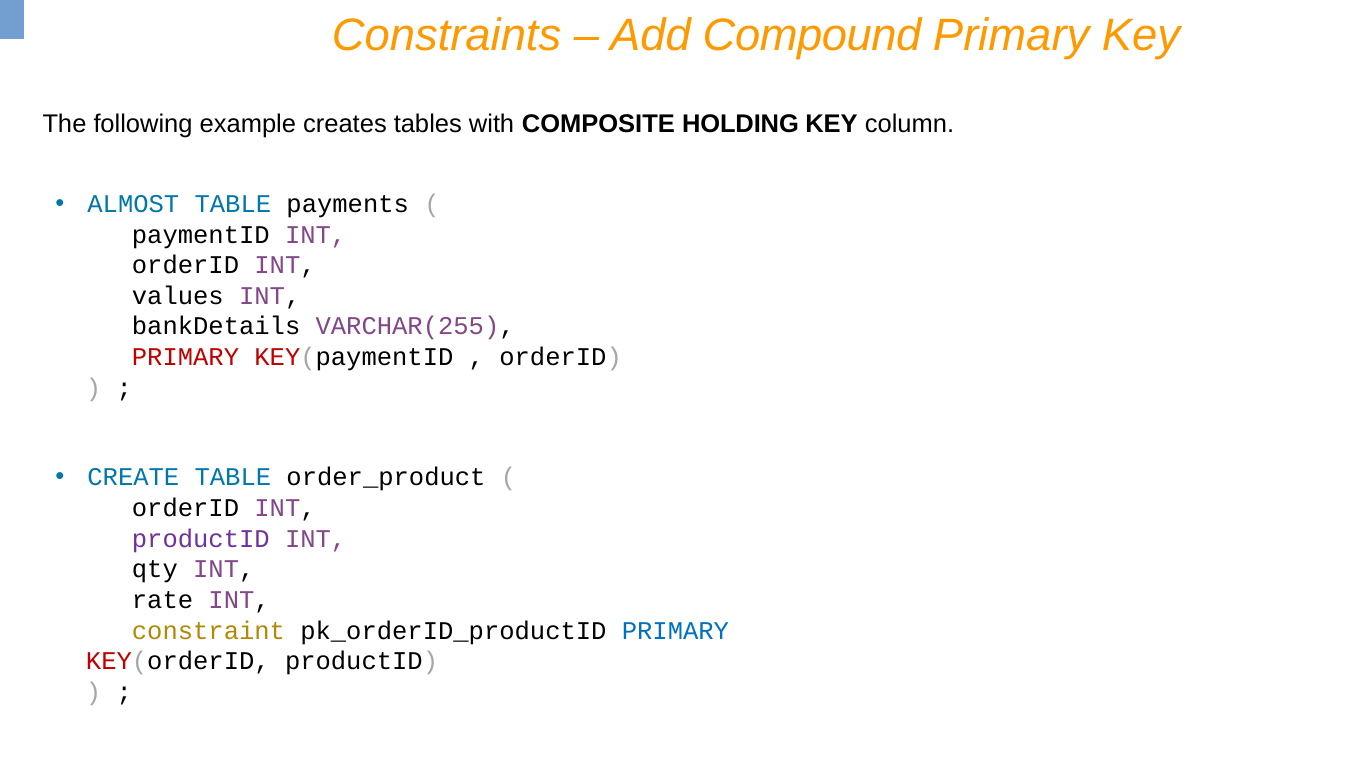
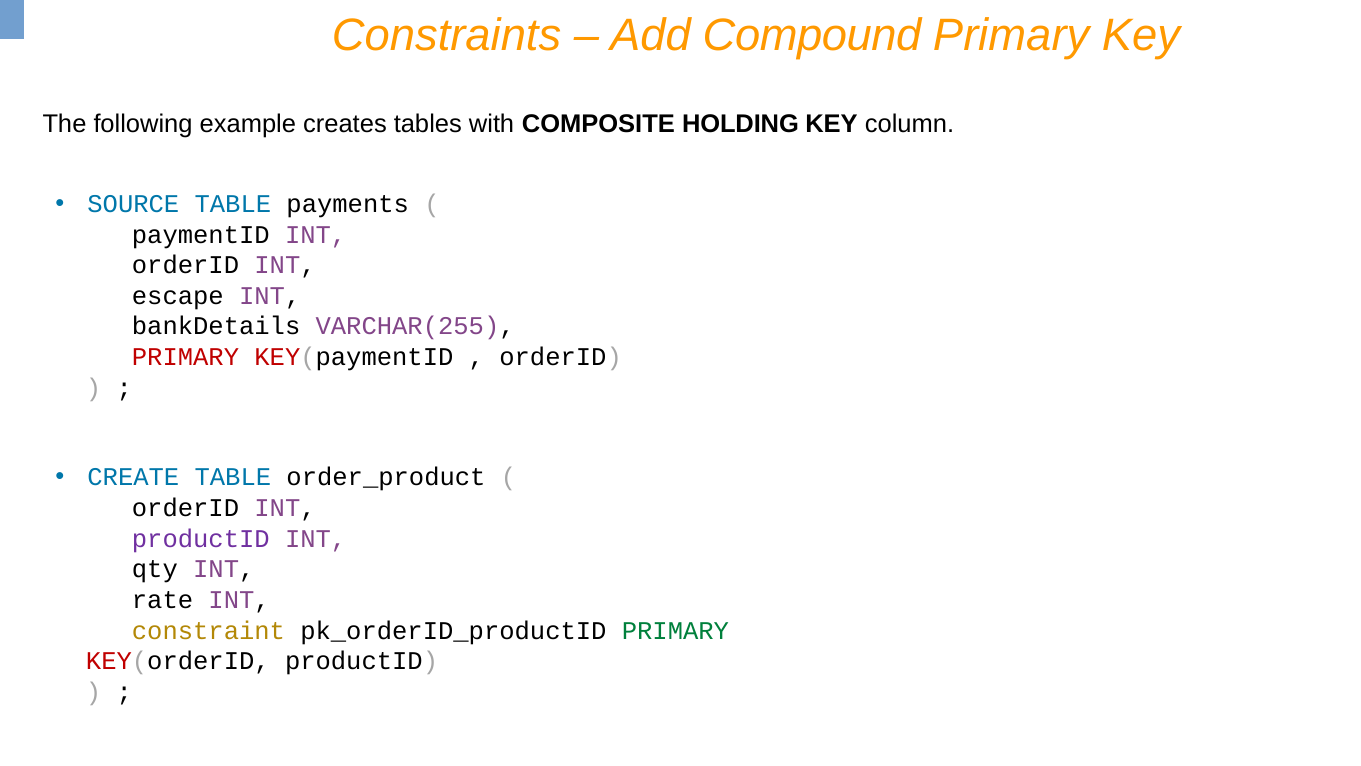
ALMOST: ALMOST -> SOURCE
values: values -> escape
PRIMARY at (675, 630) colour: blue -> green
